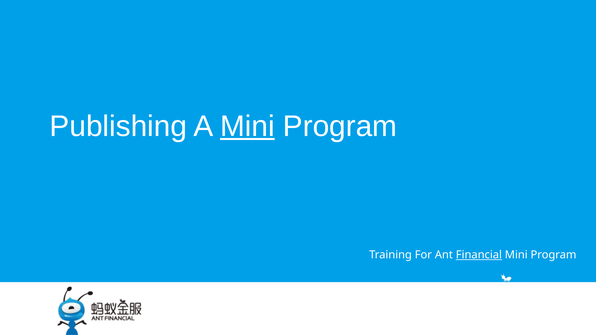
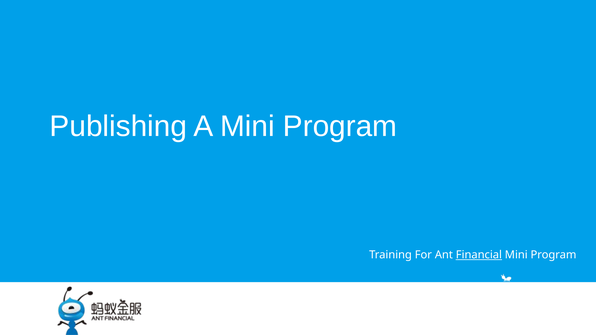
Mini at (247, 126) underline: present -> none
